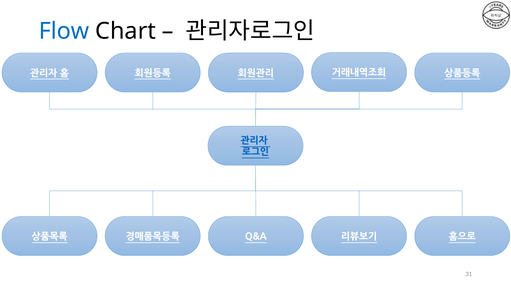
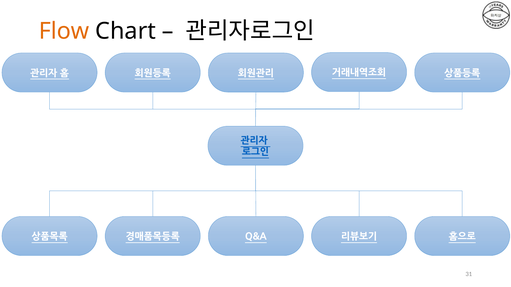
Flow colour: blue -> orange
